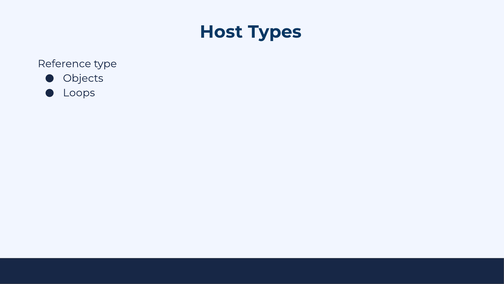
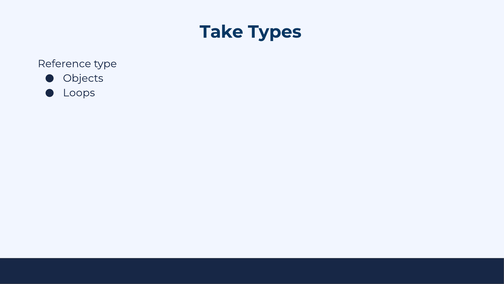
Host: Host -> Take
